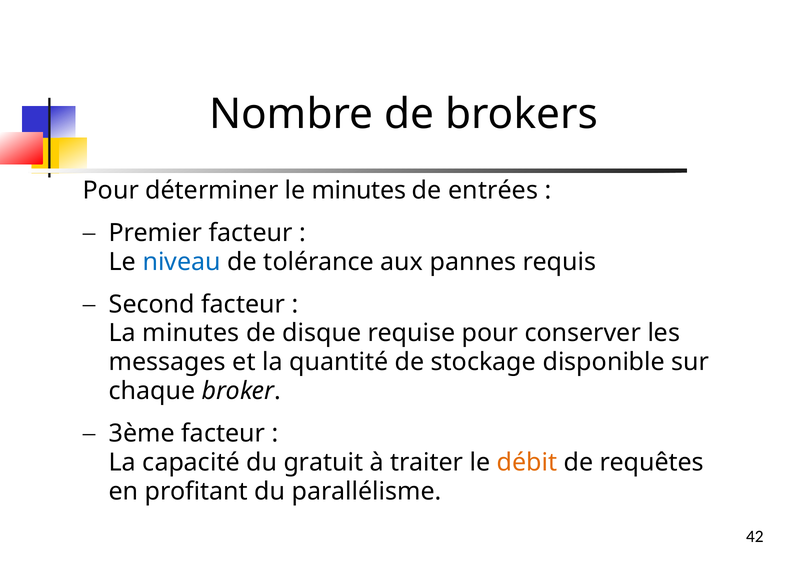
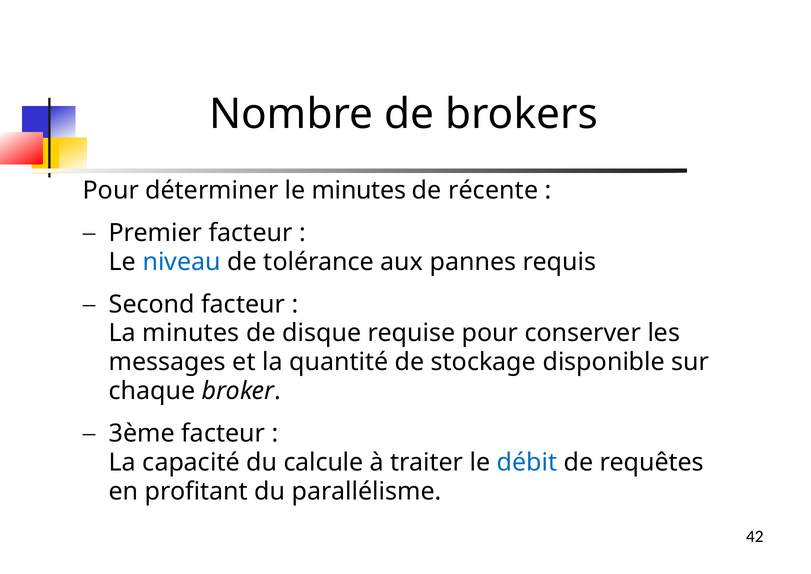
entrées: entrées -> récente
gratuit: gratuit -> calcule
débit colour: orange -> blue
